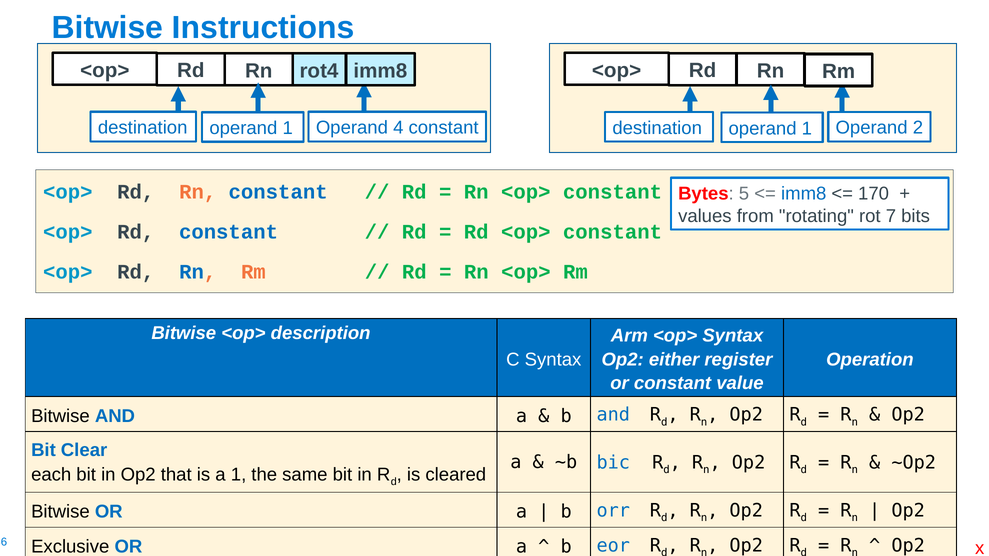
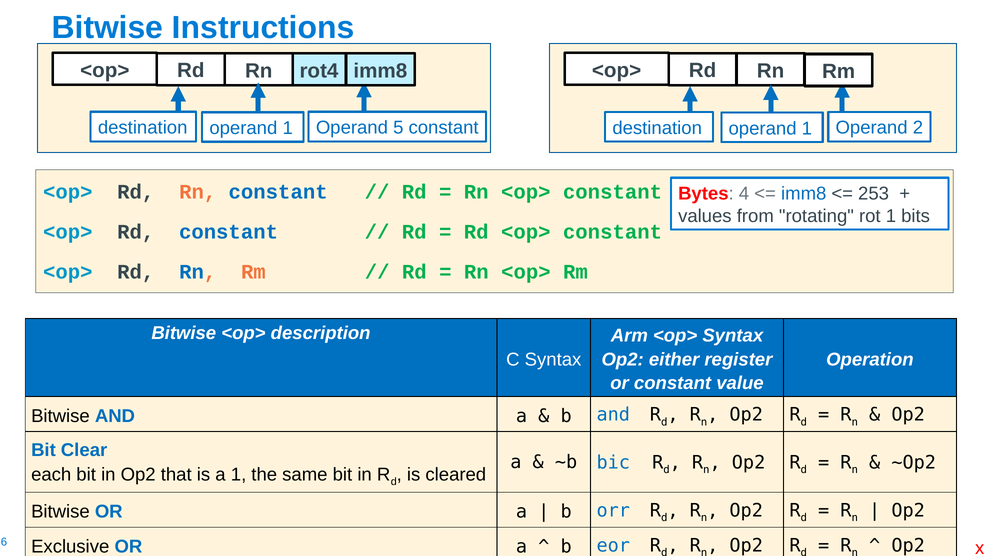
4: 4 -> 5
5: 5 -> 4
170: 170 -> 253
rot 7: 7 -> 1
